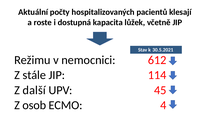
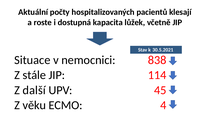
Režimu: Režimu -> Situace
612: 612 -> 838
osob: osob -> věku
